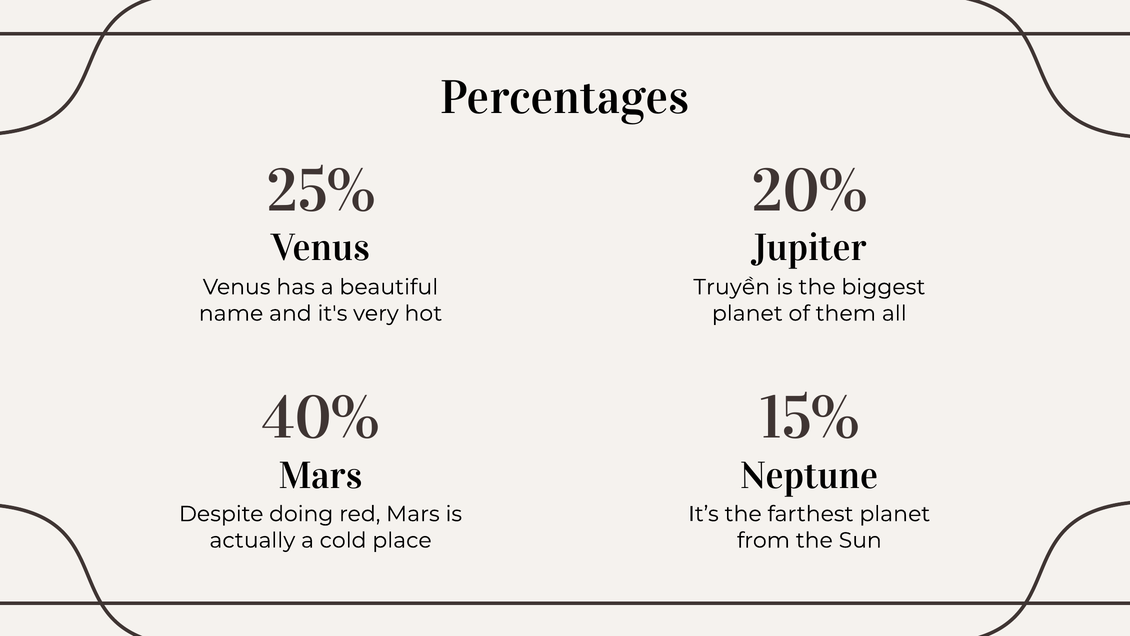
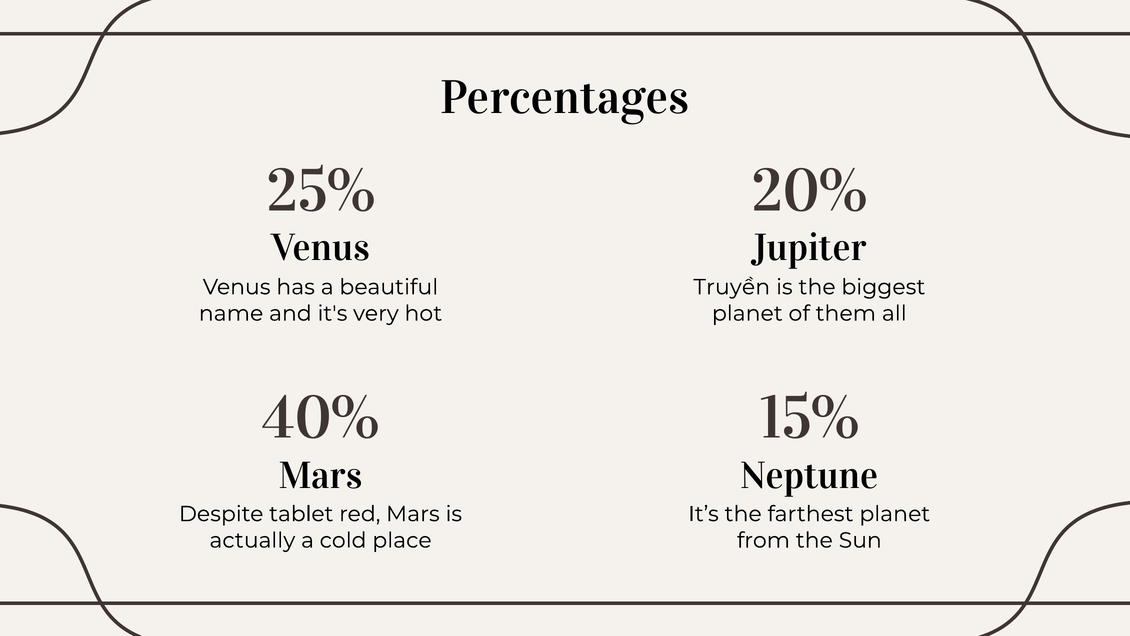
doing: doing -> tablet
